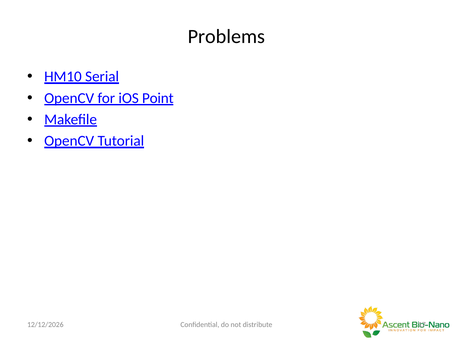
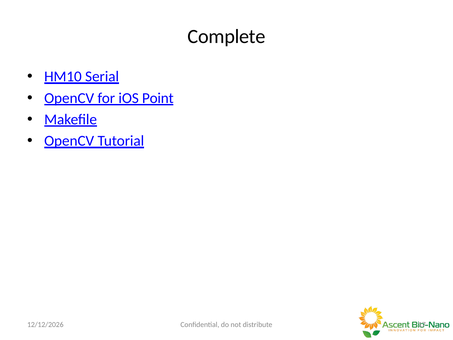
Problems: Problems -> Complete
